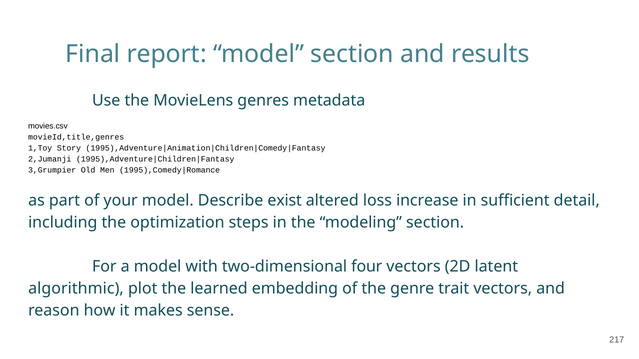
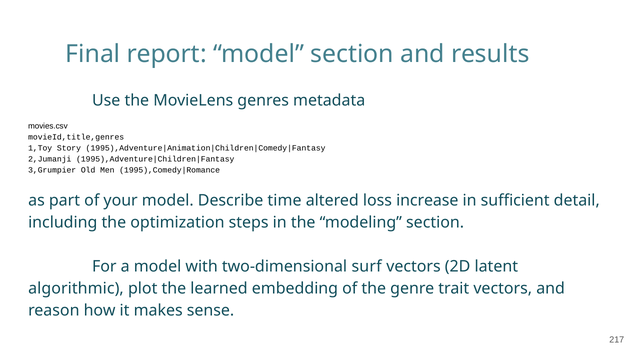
exist: exist -> time
four: four -> surf
